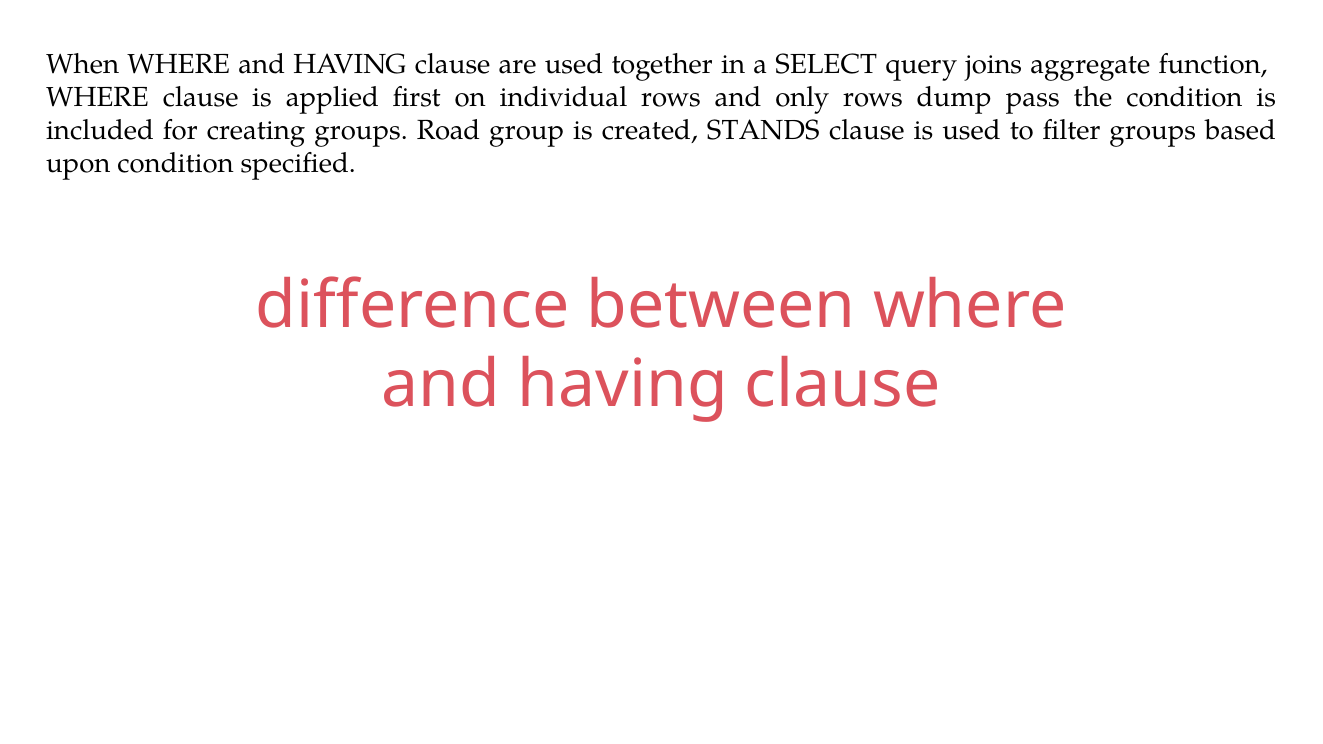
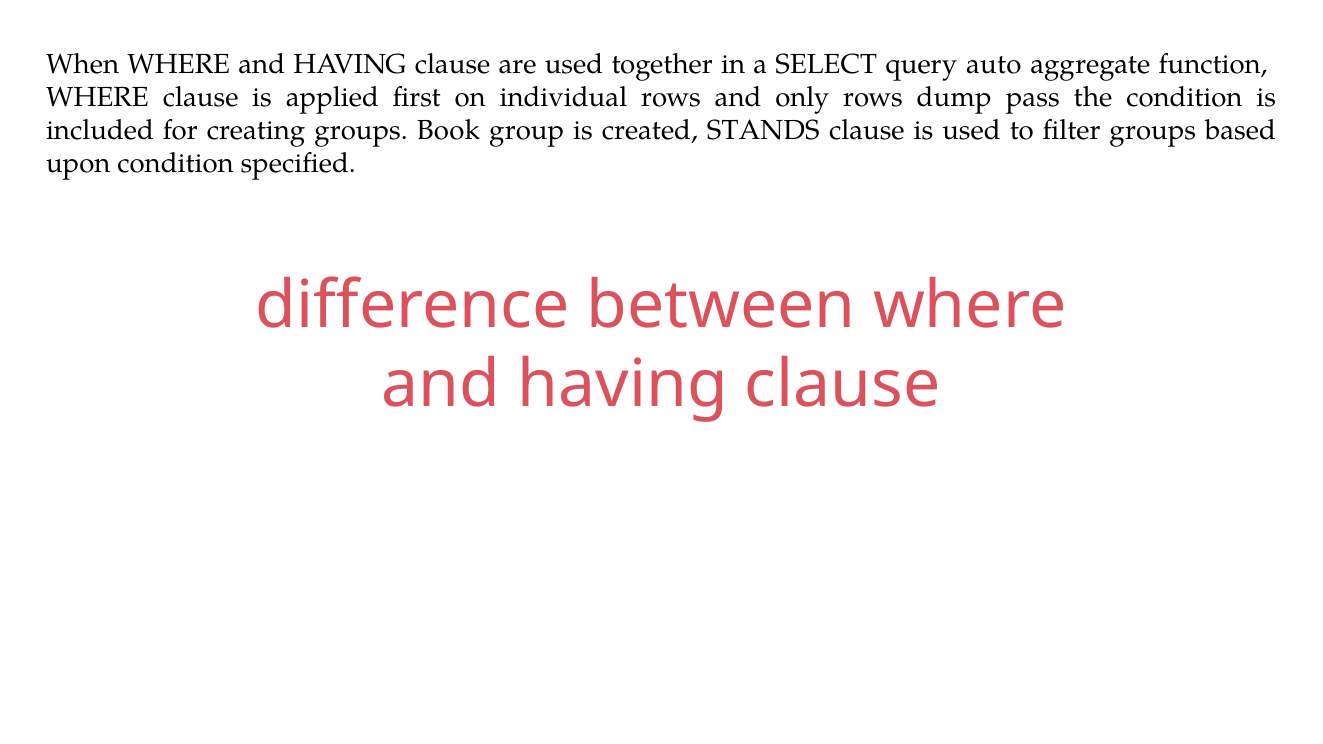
joins: joins -> auto
Road: Road -> Book
